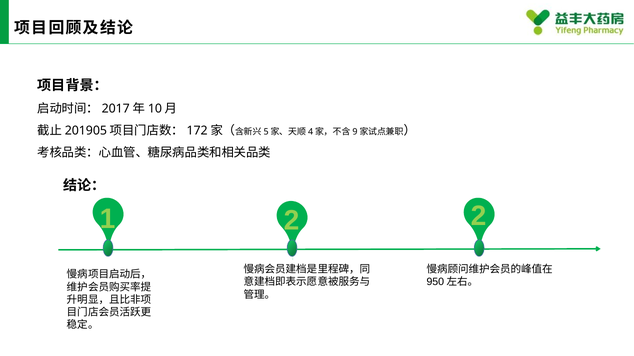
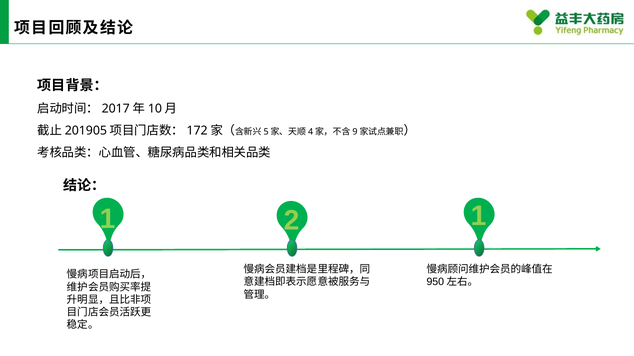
2 2: 2 -> 1
